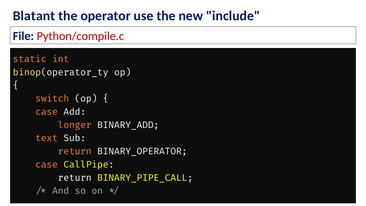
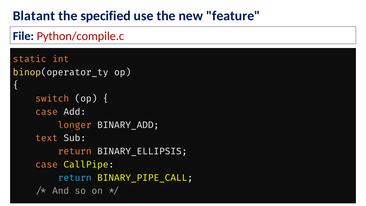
operator: operator -> specified
include: include -> feature
BINARY_OPERATOR: BINARY_OPERATOR -> BINARY_ELLIPSIS
return at (75, 178) colour: white -> light blue
